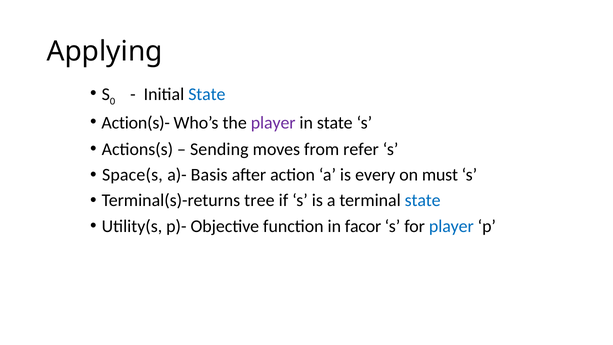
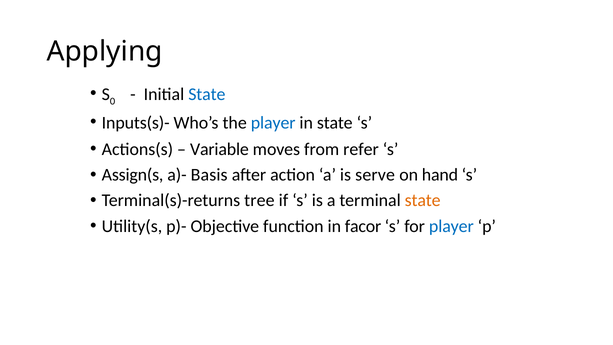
Action(s)-: Action(s)- -> Inputs(s)-
player at (273, 123) colour: purple -> blue
Sending: Sending -> Variable
Space(s: Space(s -> Assign(s
every: every -> serve
must: must -> hand
state at (423, 200) colour: blue -> orange
